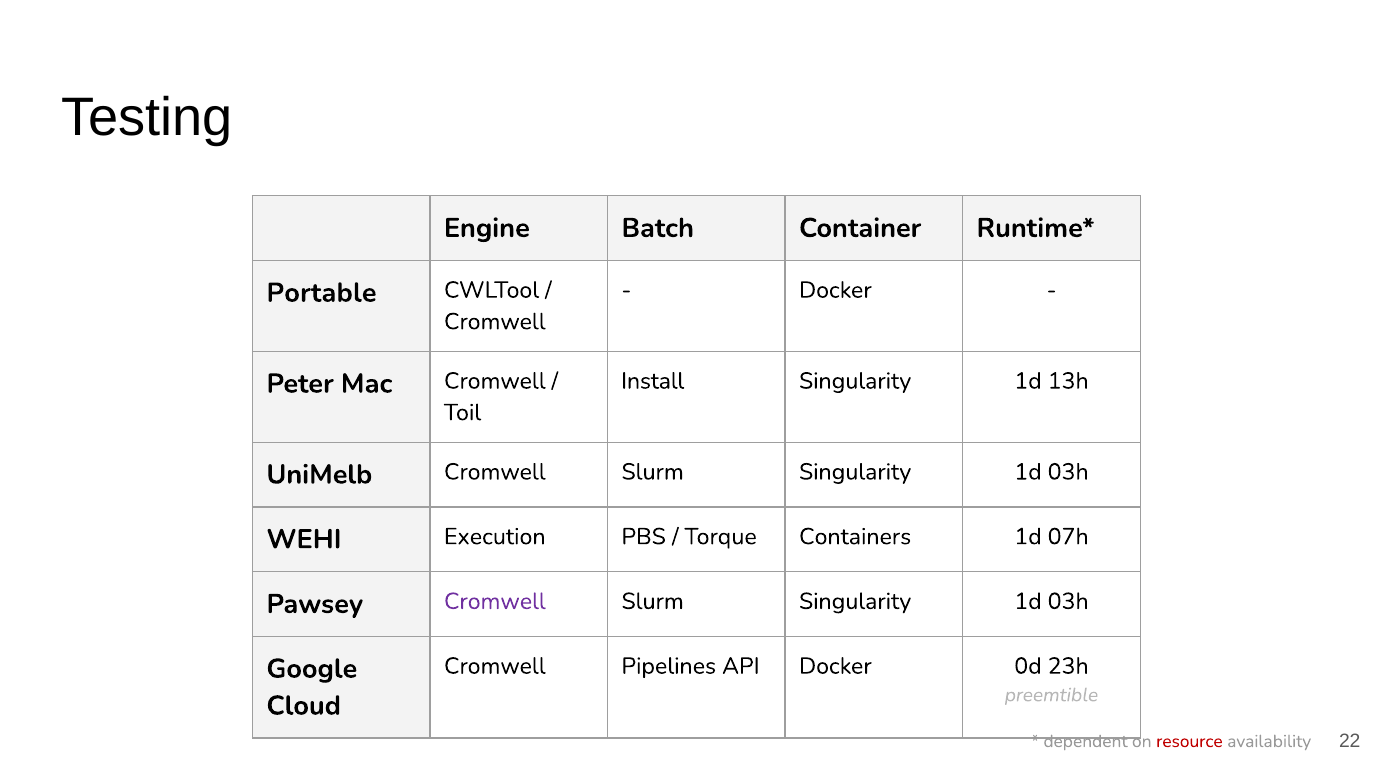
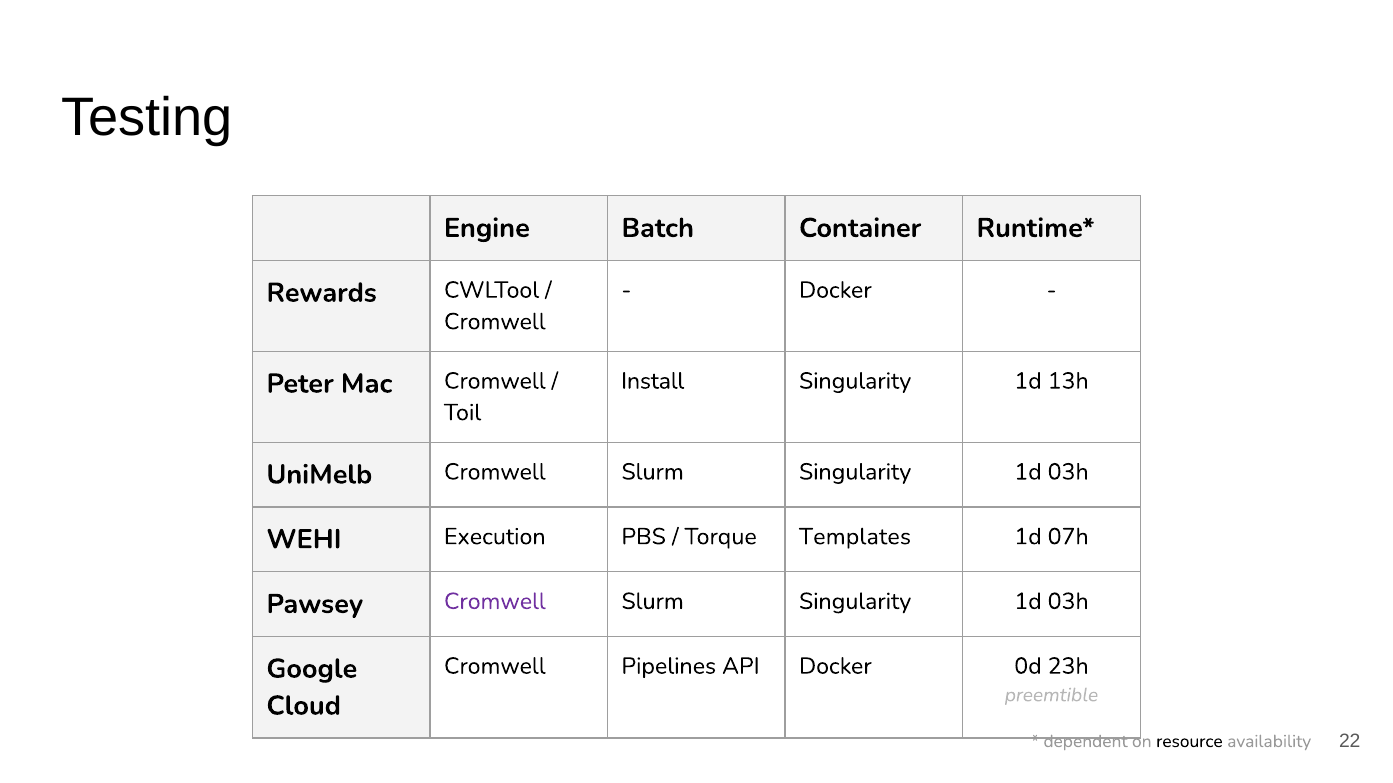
Portable: Portable -> Rewards
Containers: Containers -> Templates
resource colour: red -> black
